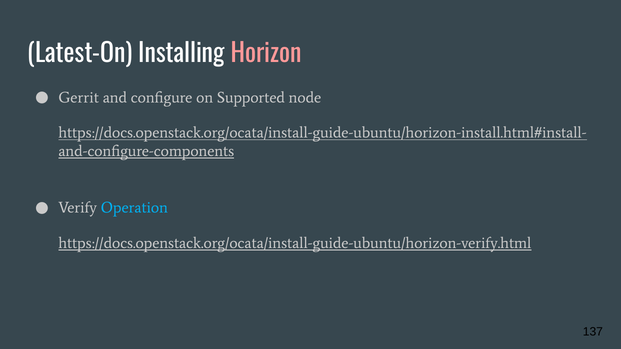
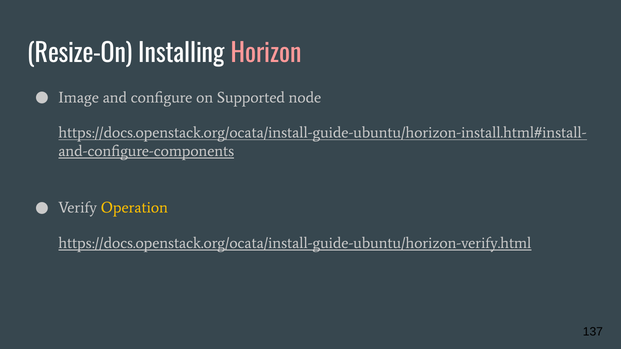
Latest-On: Latest-On -> Resize-On
Gerrit: Gerrit -> Image
Operation colour: light blue -> yellow
